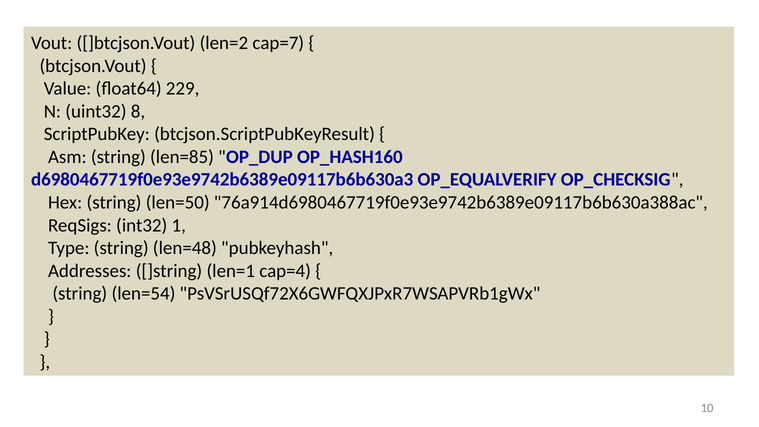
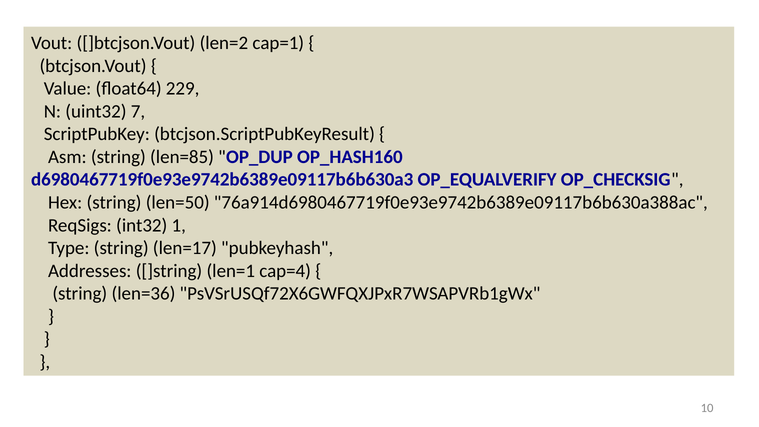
cap=7: cap=7 -> cap=1
8: 8 -> 7
len=48: len=48 -> len=17
len=54: len=54 -> len=36
